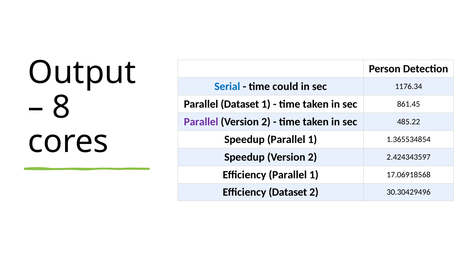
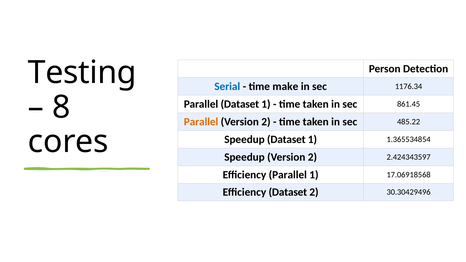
Output: Output -> Testing
could: could -> make
Parallel at (201, 122) colour: purple -> orange
Speedup Parallel: Parallel -> Dataset
